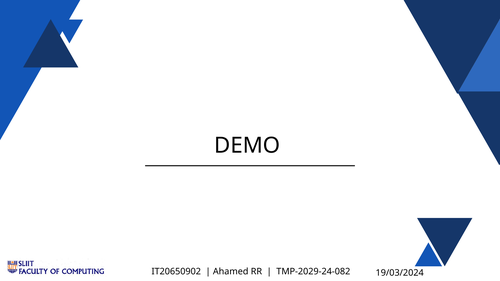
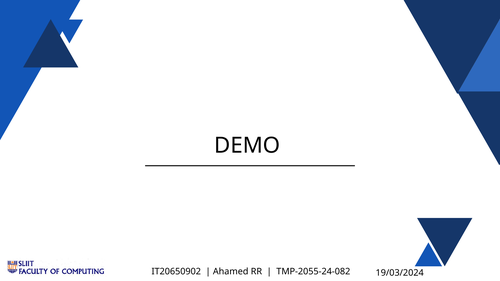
TMP-2029-24-082: TMP-2029-24-082 -> TMP-2055-24-082
